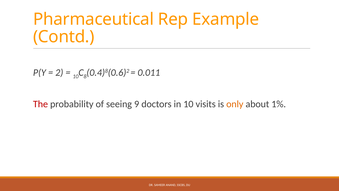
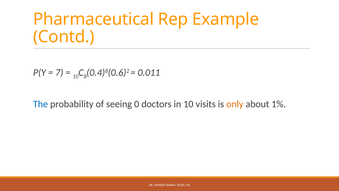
2: 2 -> 7
The colour: red -> blue
9: 9 -> 0
